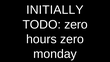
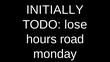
TODO zero: zero -> lose
hours zero: zero -> road
